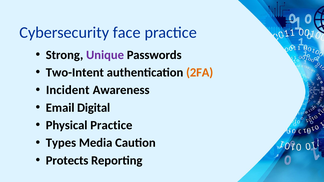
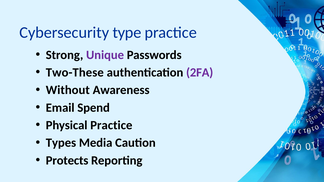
face: face -> type
Two-Intent: Two-Intent -> Two-These
2FA colour: orange -> purple
Incident: Incident -> Without
Digital: Digital -> Spend
